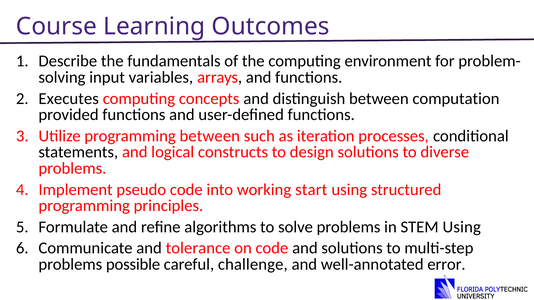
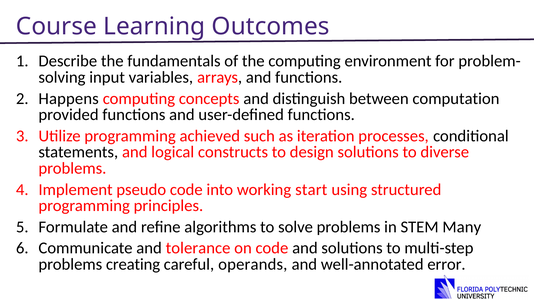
Executes: Executes -> Happens
programming between: between -> achieved
STEM Using: Using -> Many
possible: possible -> creating
challenge: challenge -> operands
